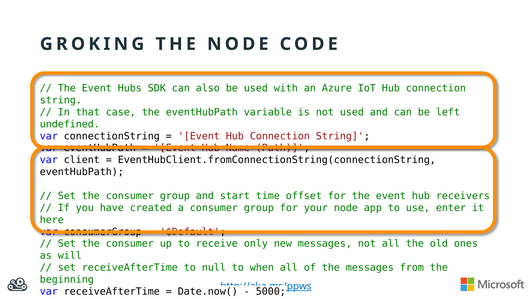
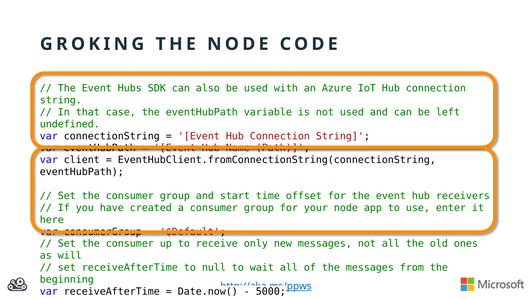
when: when -> wait
